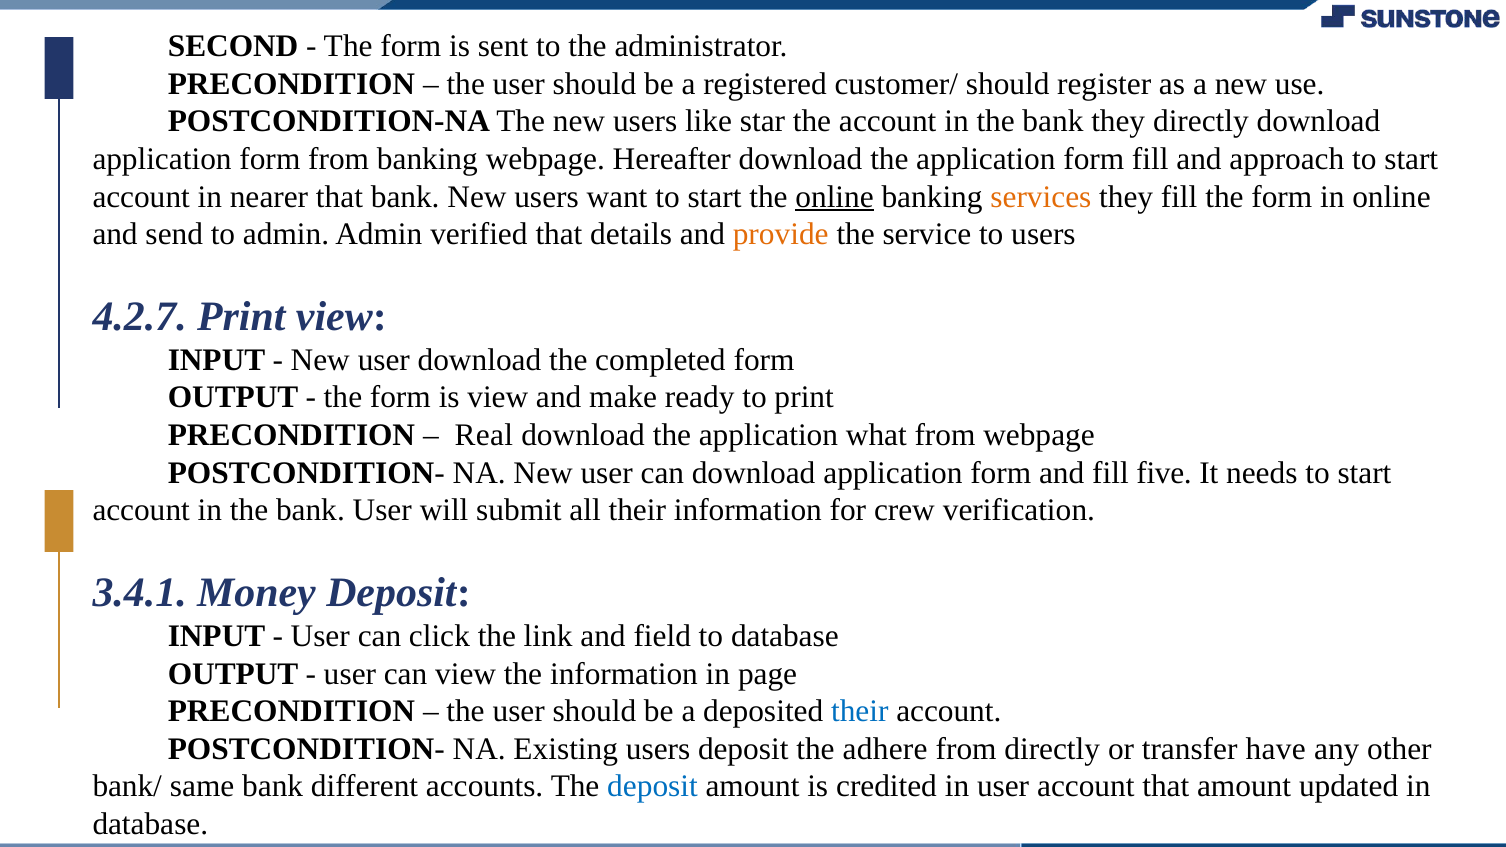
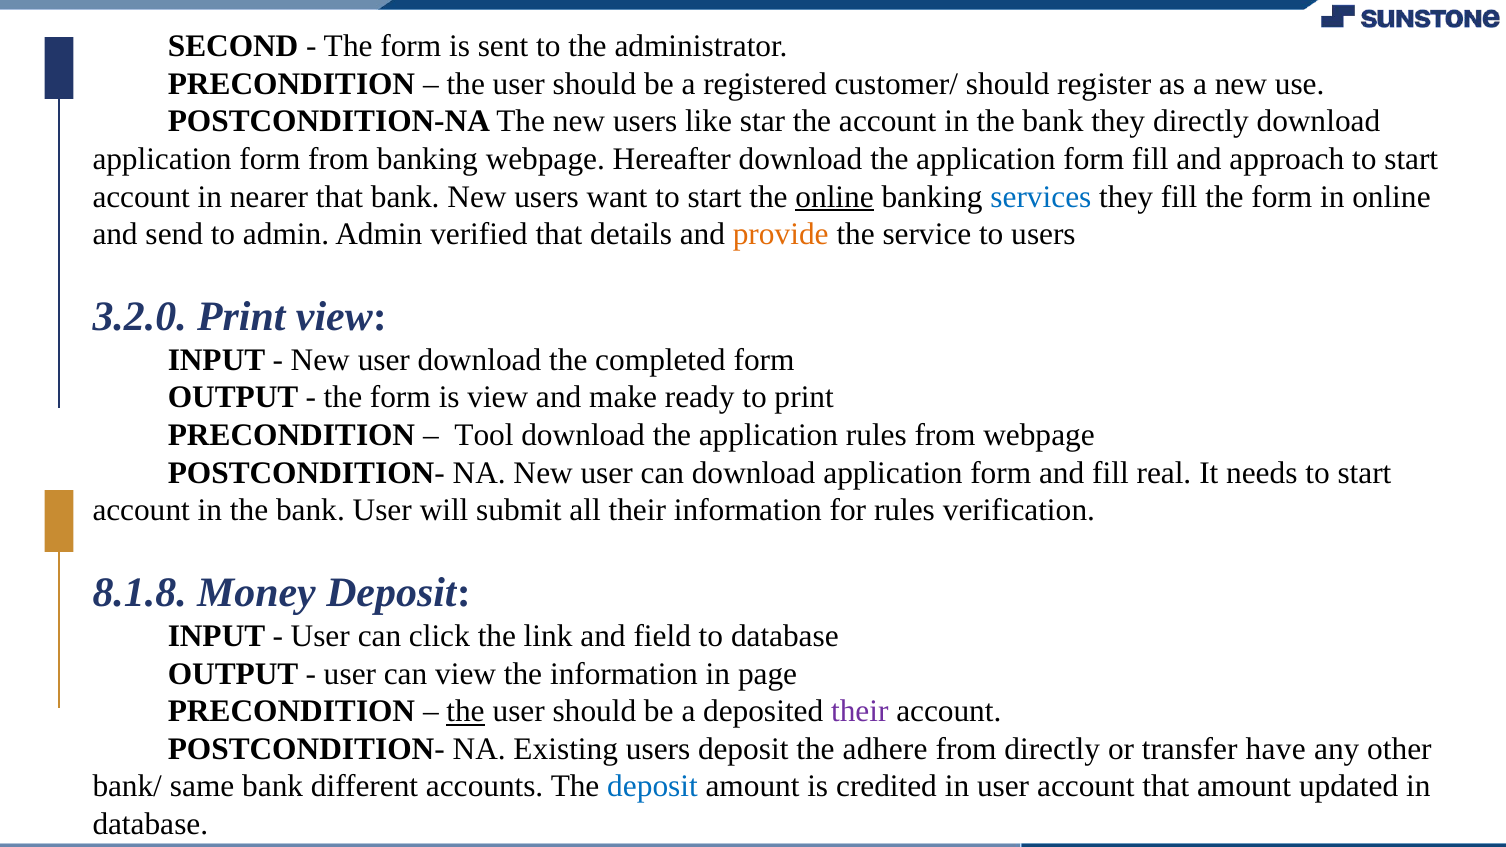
services colour: orange -> blue
4.2.7: 4.2.7 -> 3.2.0
Real: Real -> Tool
application what: what -> rules
five: five -> real
for crew: crew -> rules
3.4.1: 3.4.1 -> 8.1.8
the at (466, 711) underline: none -> present
their at (860, 711) colour: blue -> purple
